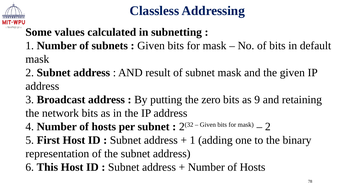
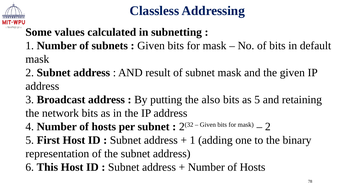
zero: zero -> also
as 9: 9 -> 5
